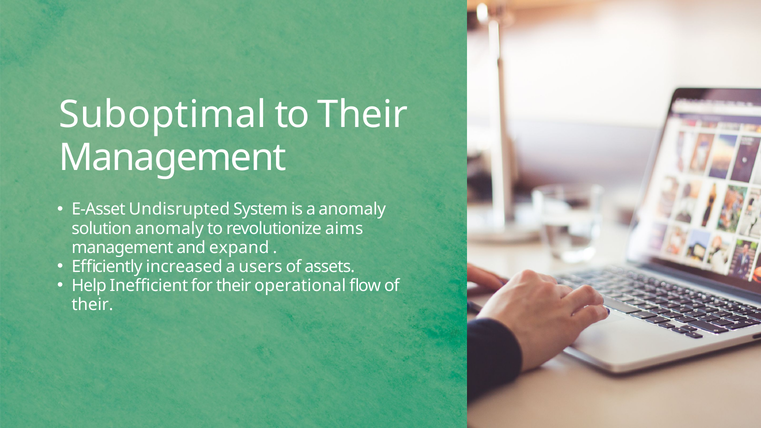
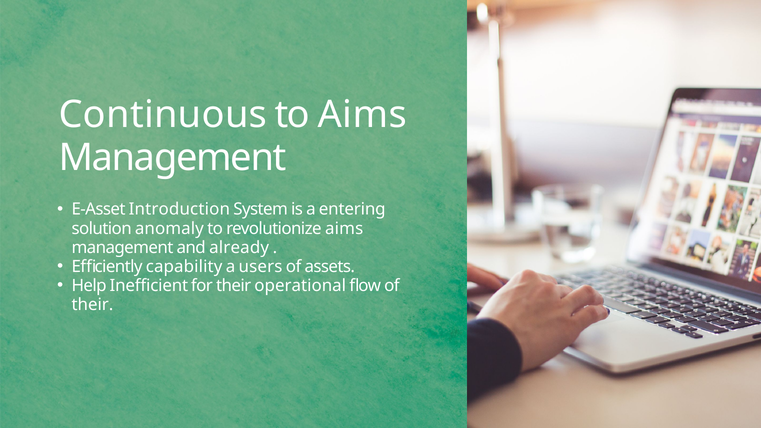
Suboptimal: Suboptimal -> Continuous
to Their: Their -> Aims
Undisrupted: Undisrupted -> Introduction
a anomaly: anomaly -> entering
expand: expand -> already
increased: increased -> capability
